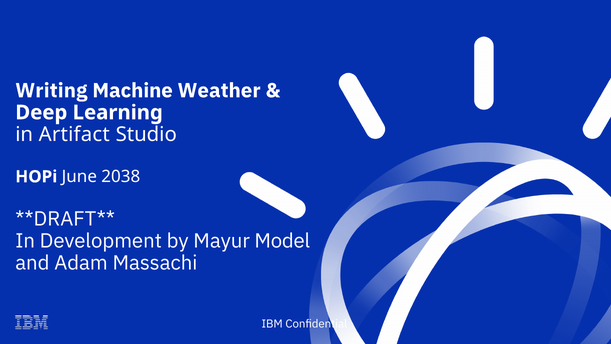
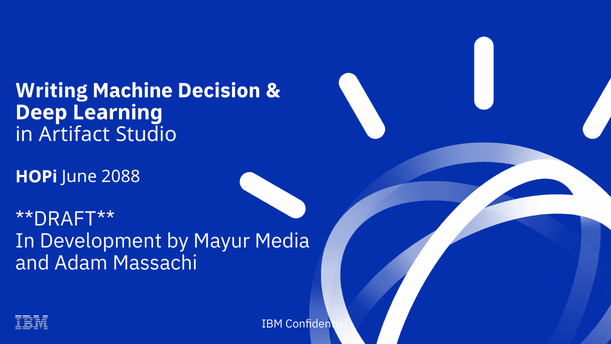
Weather: Weather -> Decision
2038: 2038 -> 2088
Model: Model -> Media
